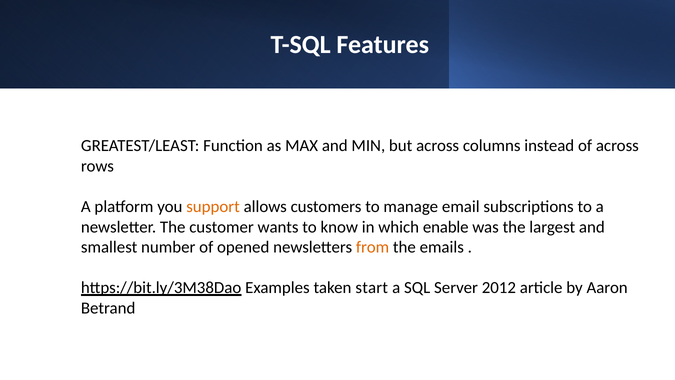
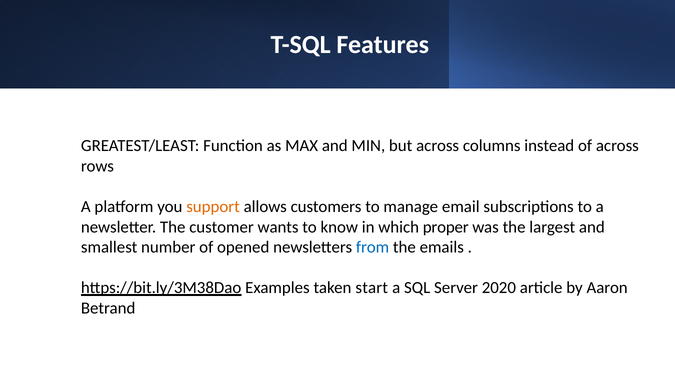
enable: enable -> proper
from colour: orange -> blue
2012: 2012 -> 2020
